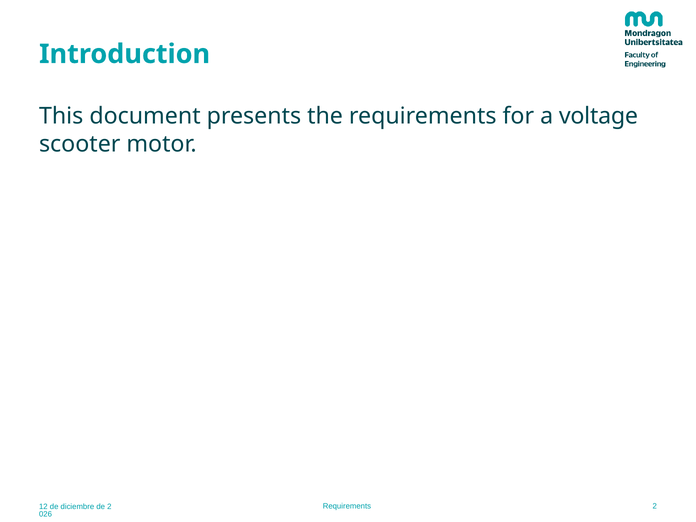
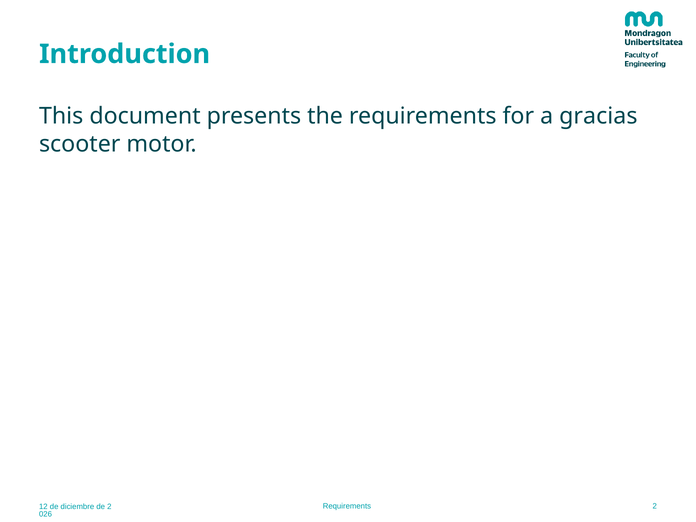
voltage: voltage -> gracias
